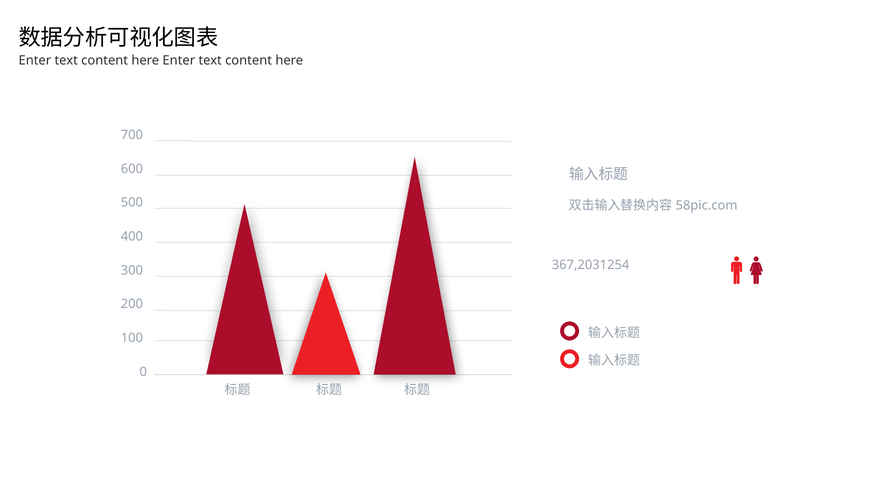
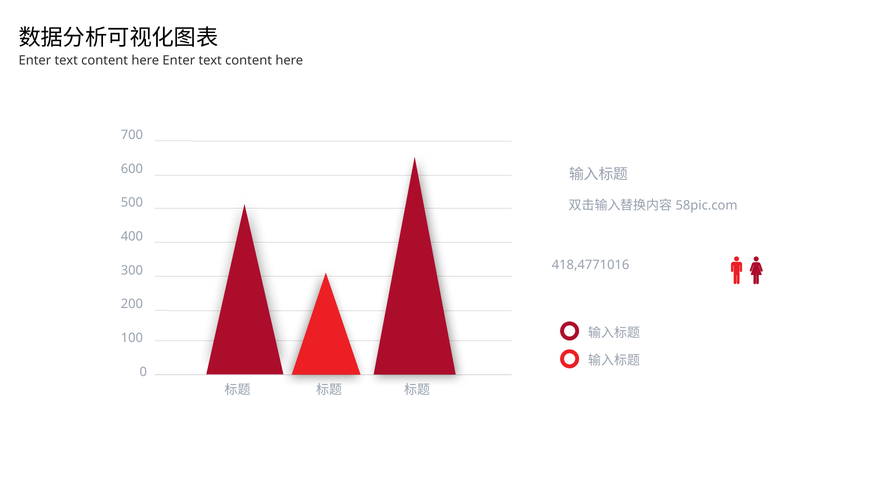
367,2031254: 367,2031254 -> 418,4771016
